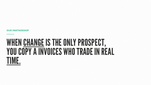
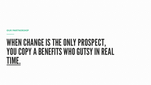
CHANGE underline: present -> none
INVOICES: INVOICES -> BENEFITS
TRADE: TRADE -> GUTSY
